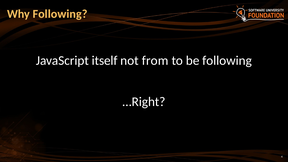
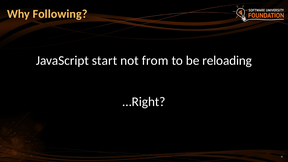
itself: itself -> start
be following: following -> reloading
